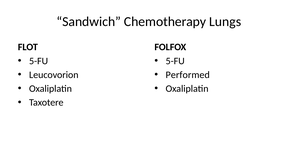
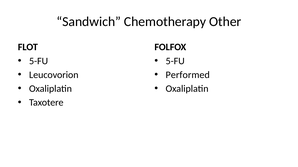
Lungs: Lungs -> Other
